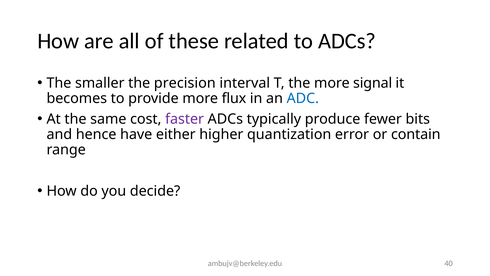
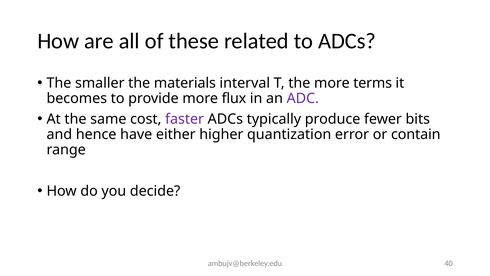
precision: precision -> materials
signal: signal -> terms
ADC colour: blue -> purple
